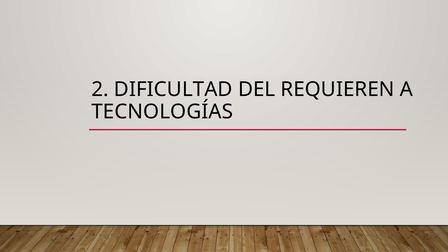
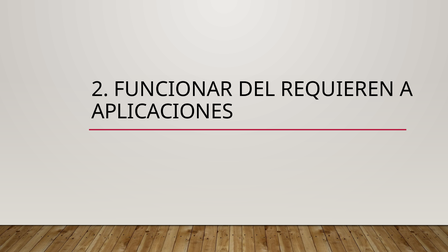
DIFICULTAD: DIFICULTAD -> FUNCIONAR
TECNOLOGÍAS: TECNOLOGÍAS -> APLICACIONES
